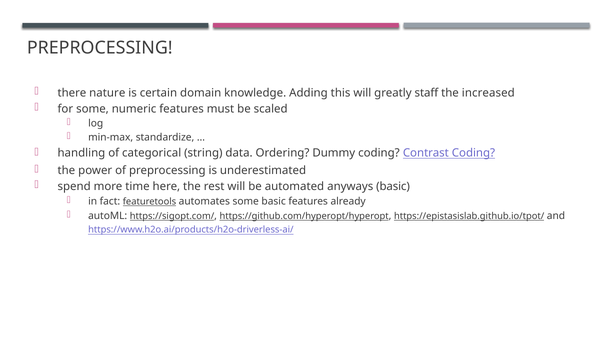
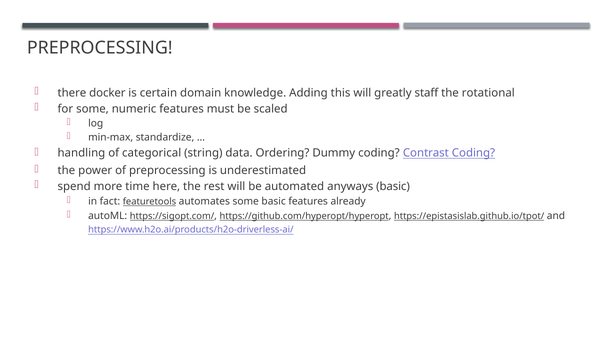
nature: nature -> docker
increased: increased -> rotational
